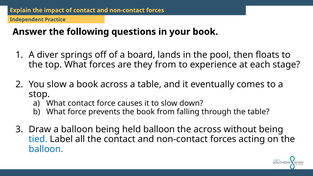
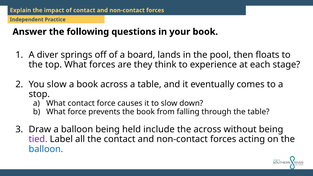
they from: from -> think
held balloon: balloon -> include
tied colour: blue -> purple
